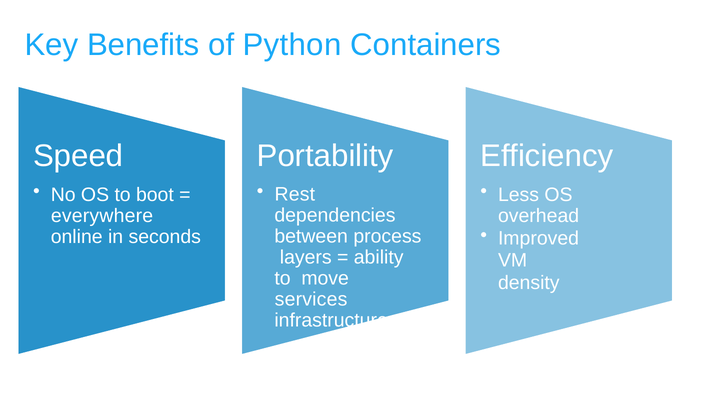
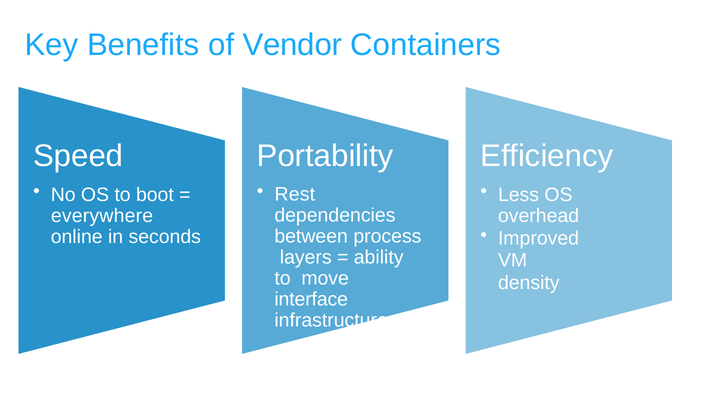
Python: Python -> Vendor
services: services -> interface
